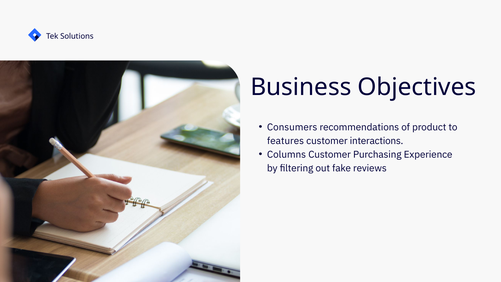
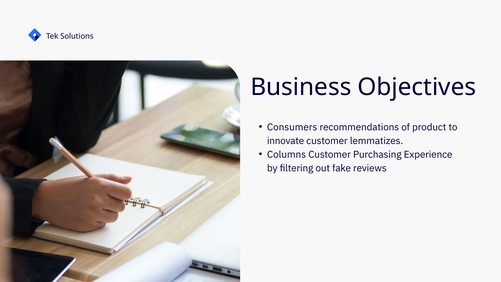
features: features -> innovate
interactions: interactions -> lemmatizes
